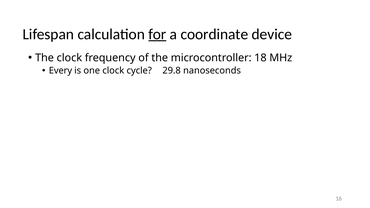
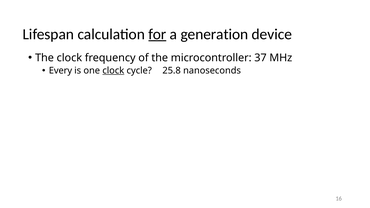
coordinate: coordinate -> generation
18: 18 -> 37
clock at (113, 71) underline: none -> present
29.8: 29.8 -> 25.8
